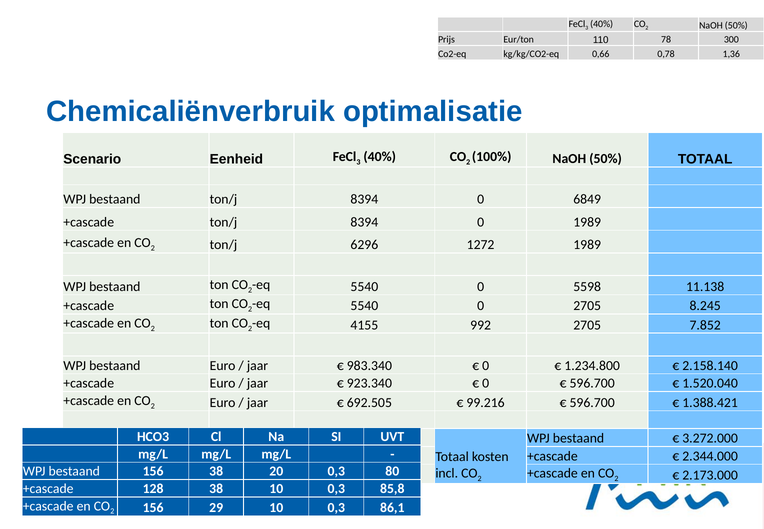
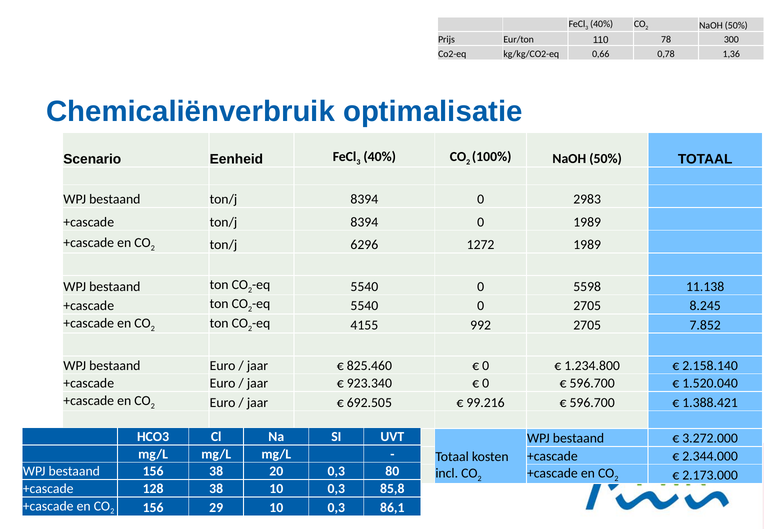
6849: 6849 -> 2983
983.340: 983.340 -> 825.460
